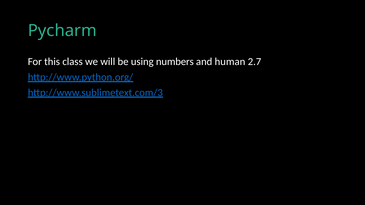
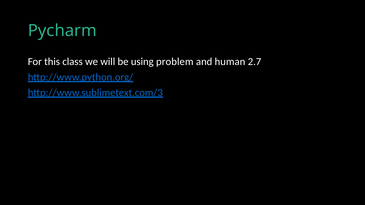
numbers: numbers -> problem
